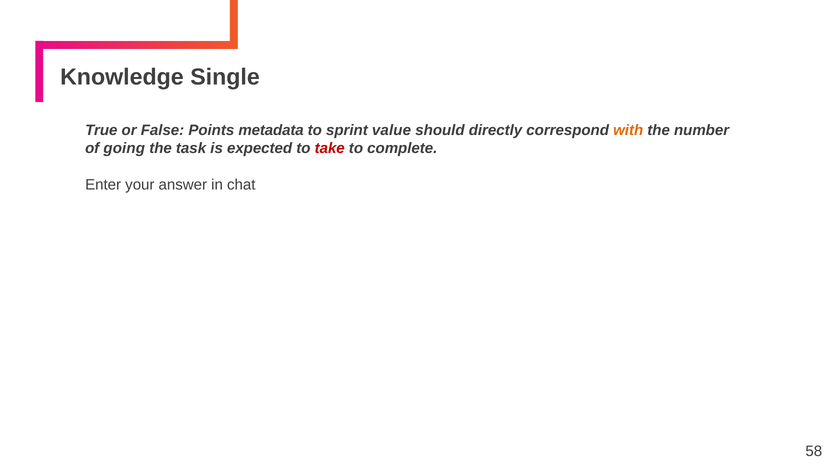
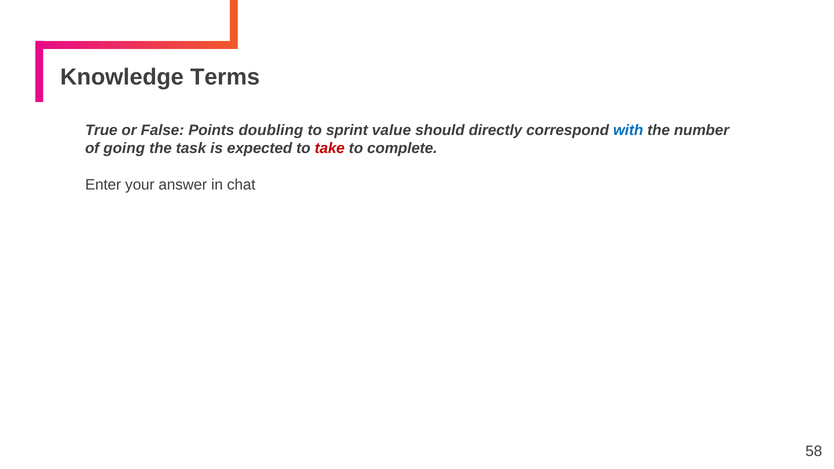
Single: Single -> Terms
metadata: metadata -> doubling
with colour: orange -> blue
